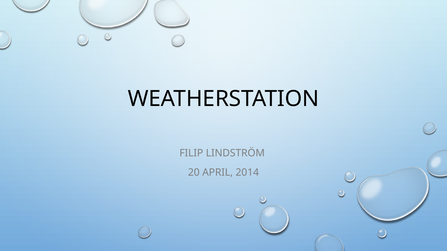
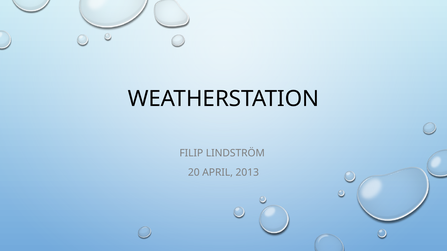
2014: 2014 -> 2013
